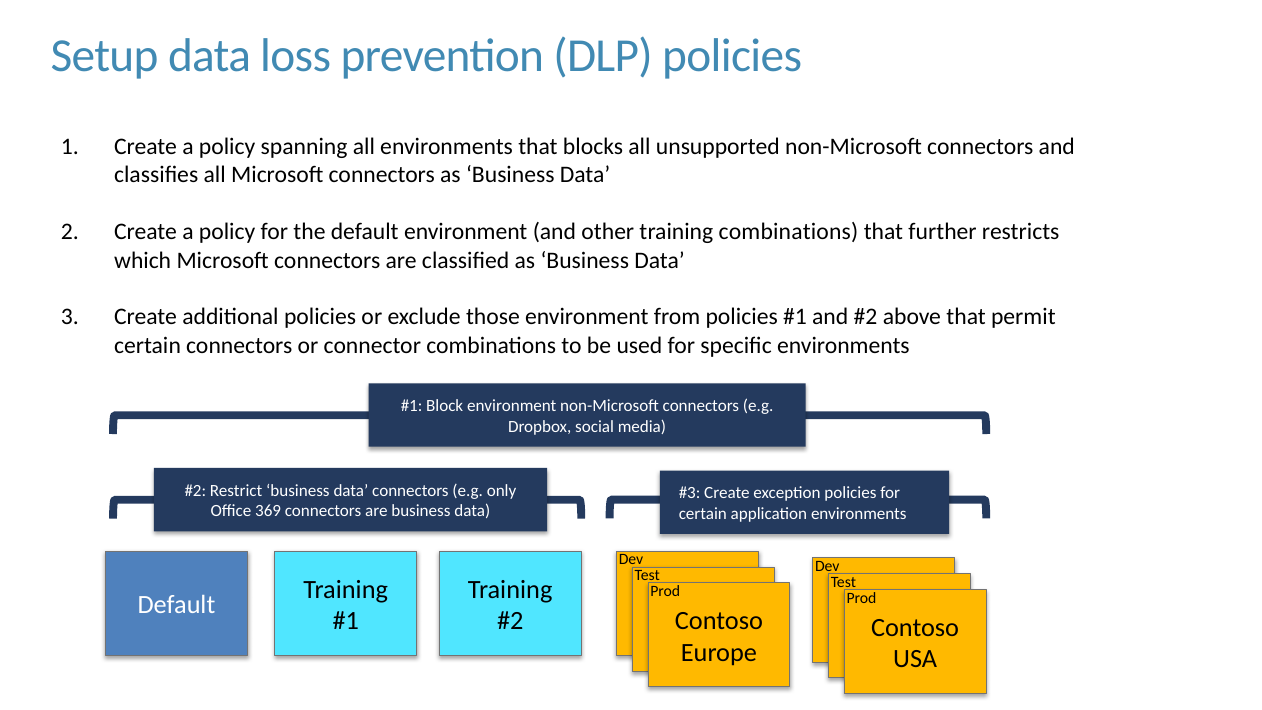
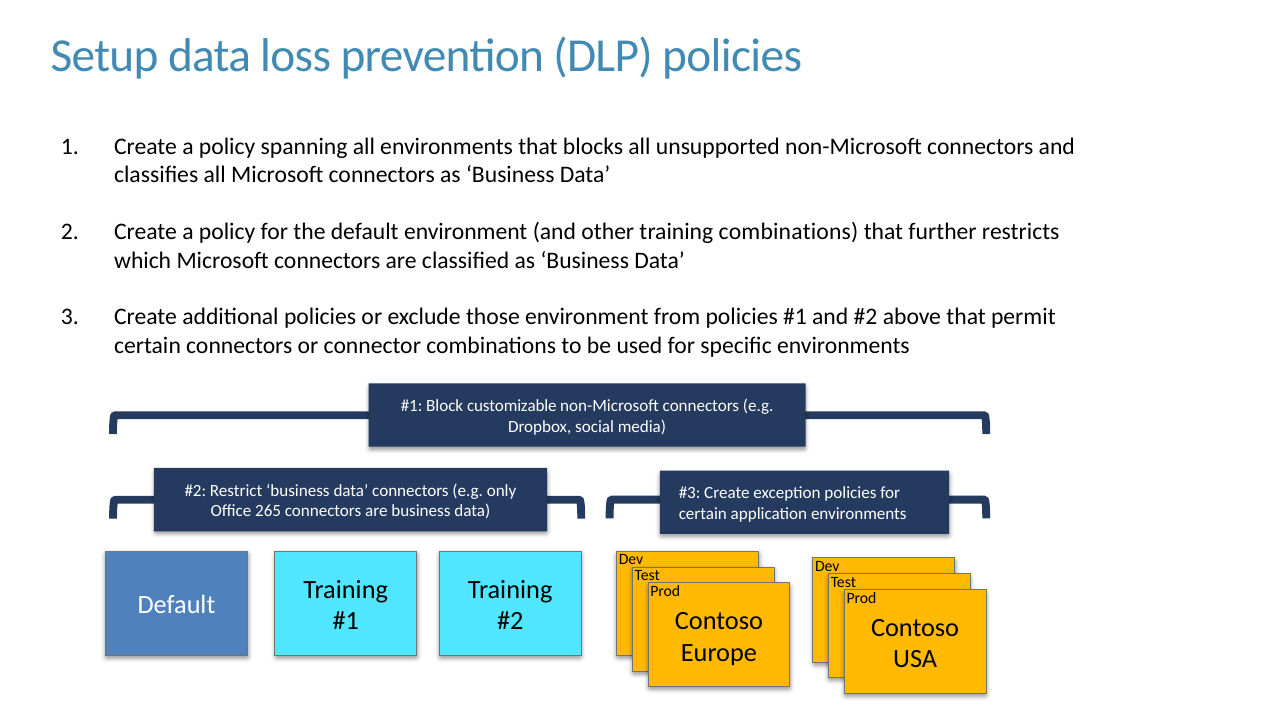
Block environment: environment -> customizable
369: 369 -> 265
